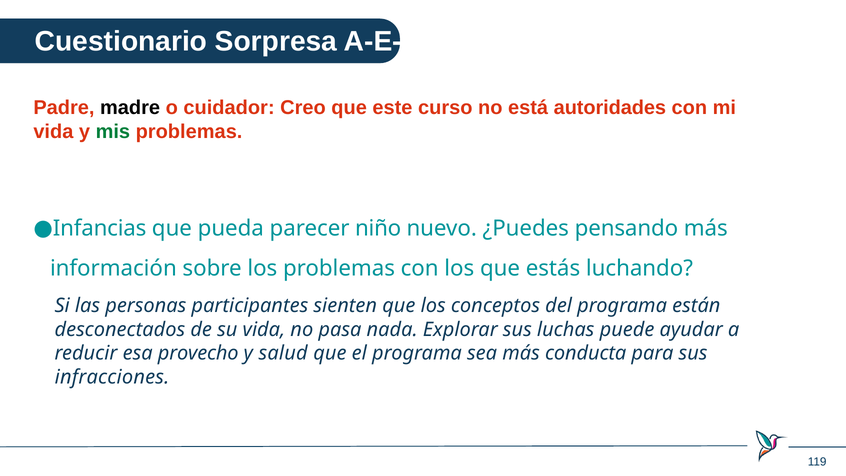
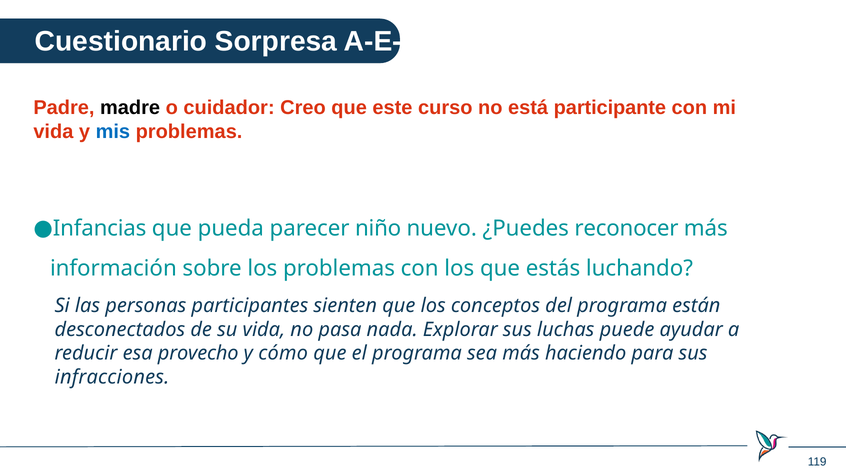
autoridades: autoridades -> participante
mis colour: green -> blue
pensando: pensando -> reconocer
salud: salud -> cómo
conducta: conducta -> haciendo
